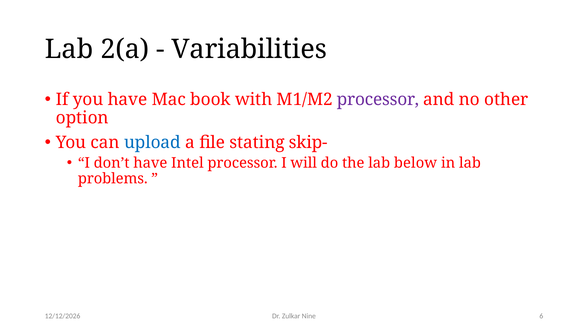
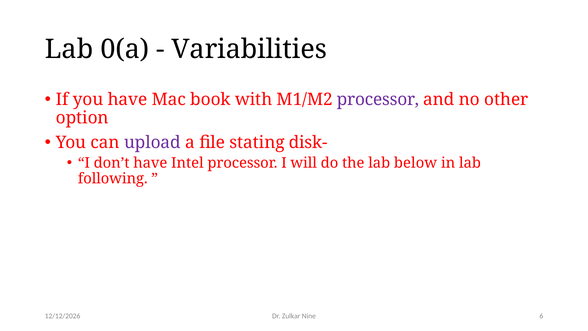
2(a: 2(a -> 0(a
upload colour: blue -> purple
skip-: skip- -> disk-
problems: problems -> following
